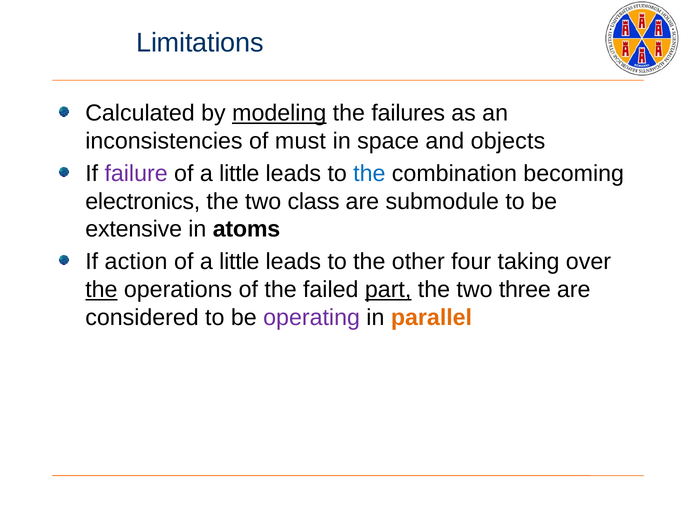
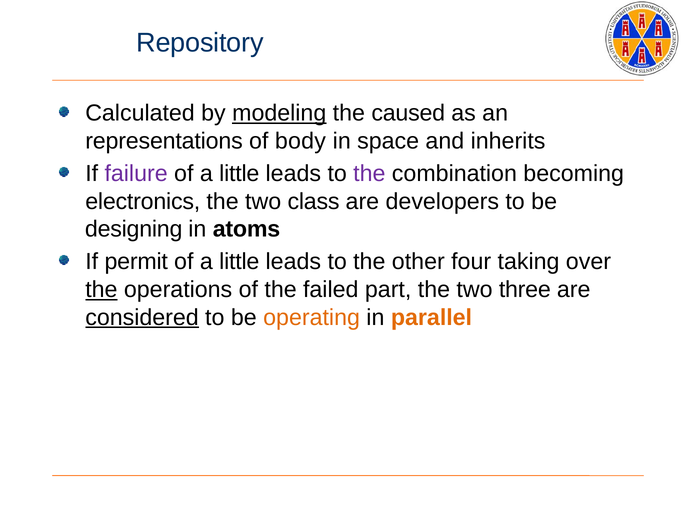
Limitations: Limitations -> Repository
failures: failures -> caused
inconsistencies: inconsistencies -> representations
must: must -> body
objects: objects -> inherits
the at (369, 174) colour: blue -> purple
submodule: submodule -> developers
extensive: extensive -> designing
action: action -> permit
part underline: present -> none
considered underline: none -> present
operating colour: purple -> orange
